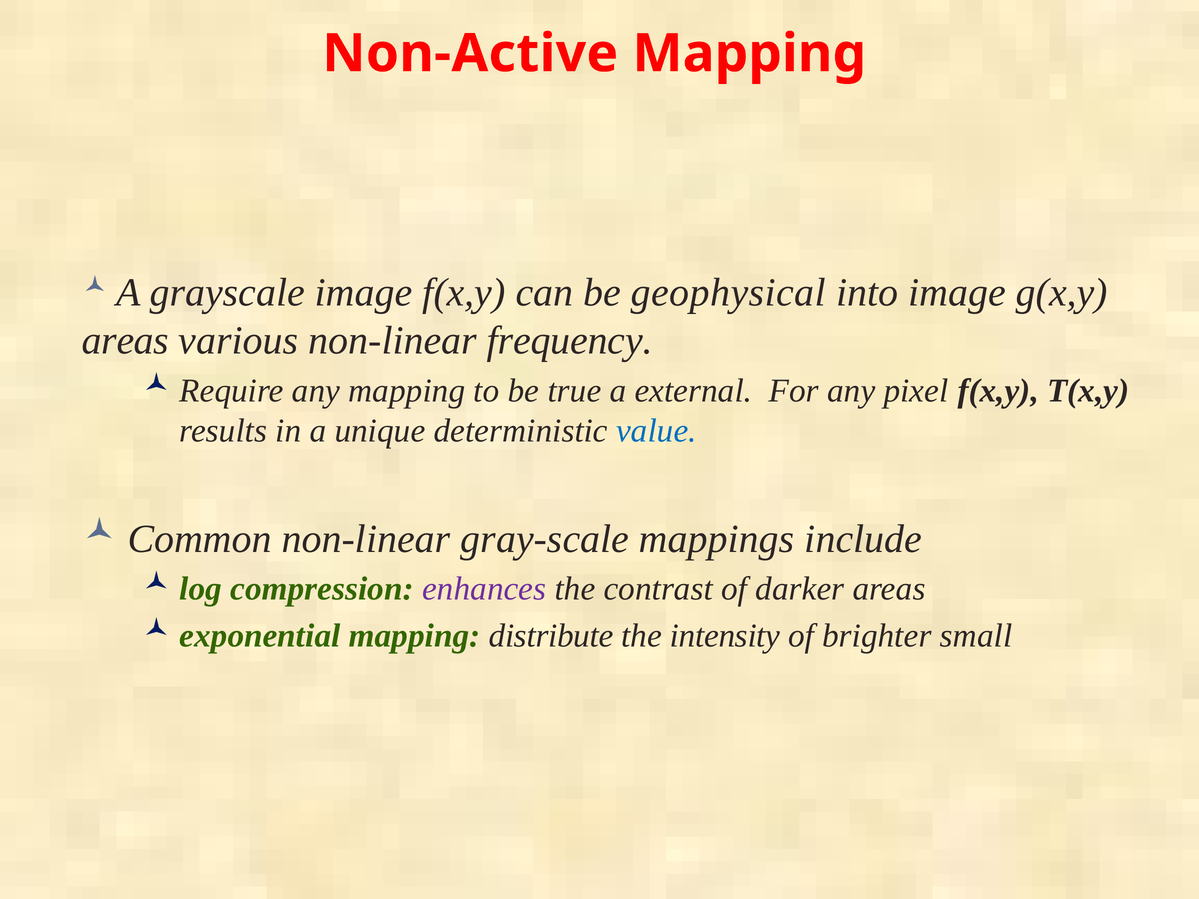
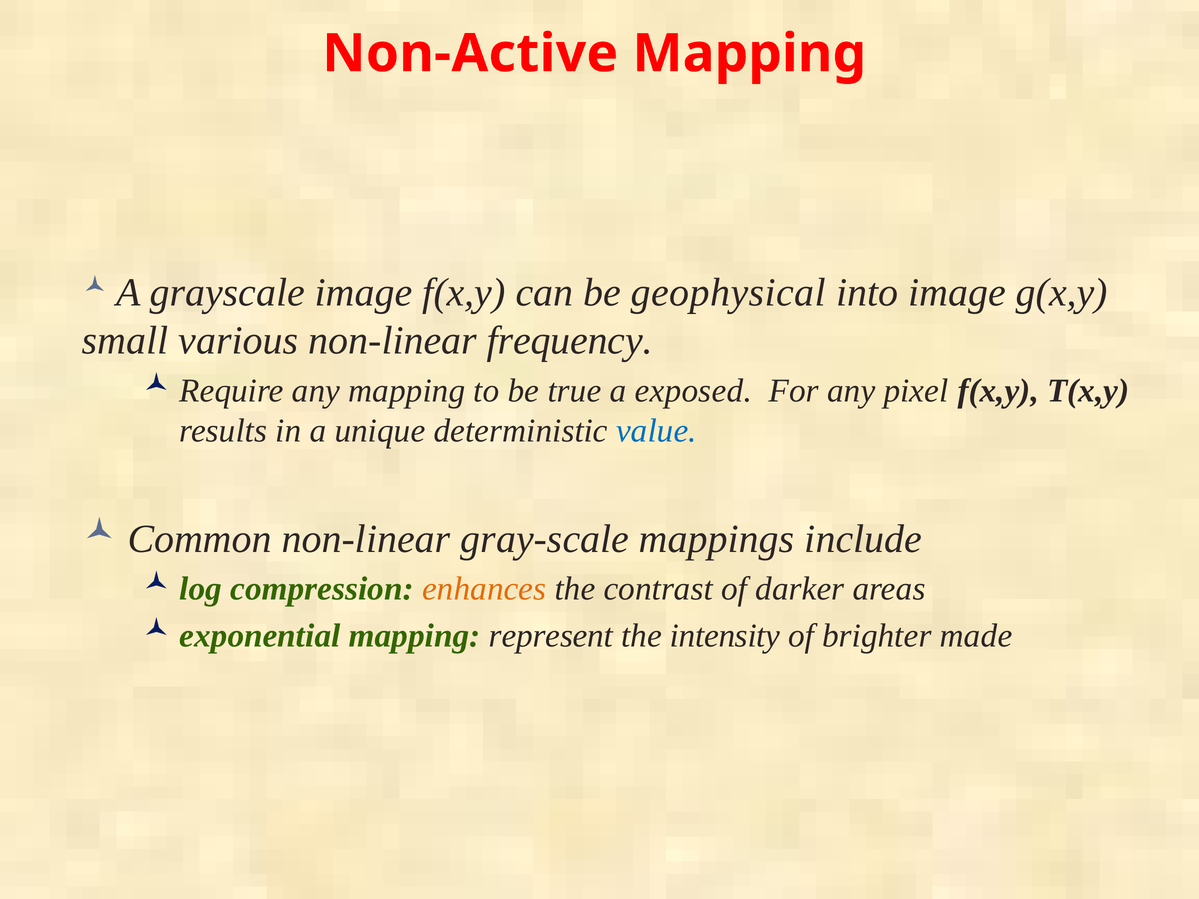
areas at (125, 341): areas -> small
external: external -> exposed
enhances colour: purple -> orange
distribute: distribute -> represent
small: small -> made
